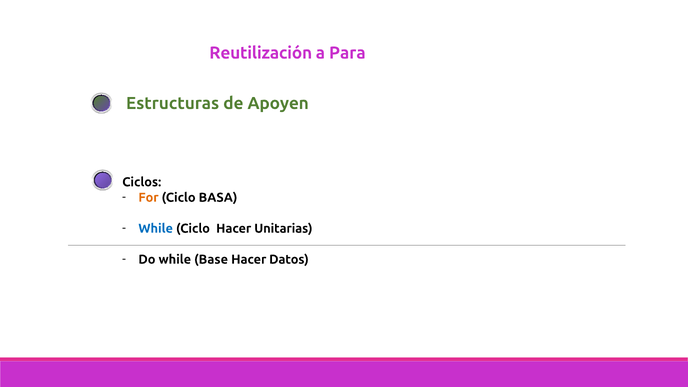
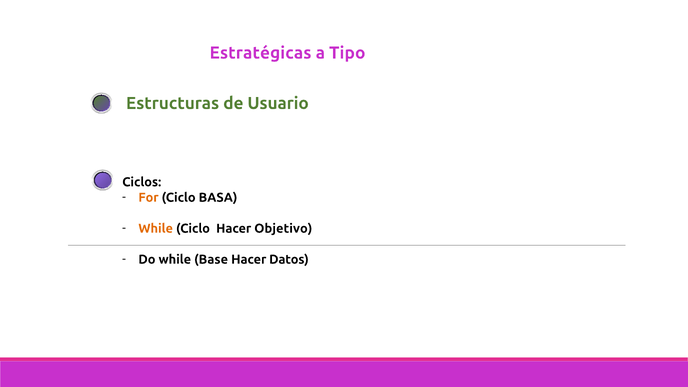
Reutilización: Reutilización -> Estratégicas
Para: Para -> Tipo
Apoyen: Apoyen -> Usuario
While at (156, 228) colour: blue -> orange
Unitarias: Unitarias -> Objetivo
